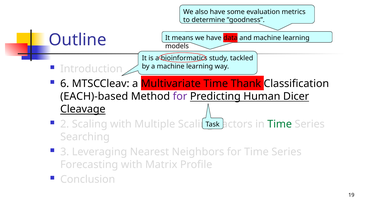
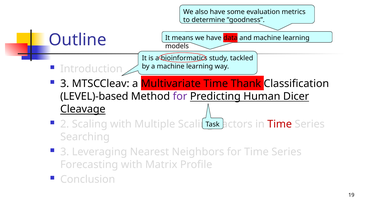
6 at (65, 84): 6 -> 3
EACH)-based: EACH)-based -> LEVEL)-based
Time at (280, 124) colour: green -> red
